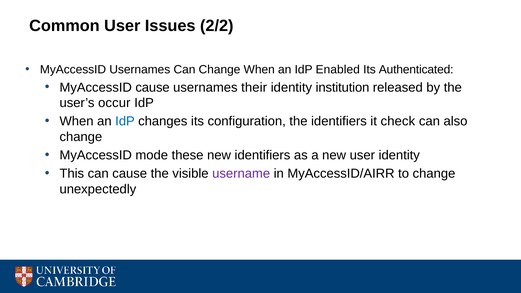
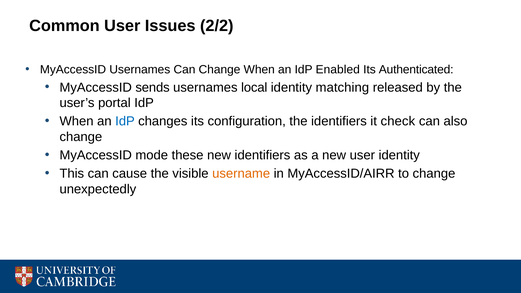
MyAccessID cause: cause -> sends
their: their -> local
institution: institution -> matching
occur: occur -> portal
username colour: purple -> orange
